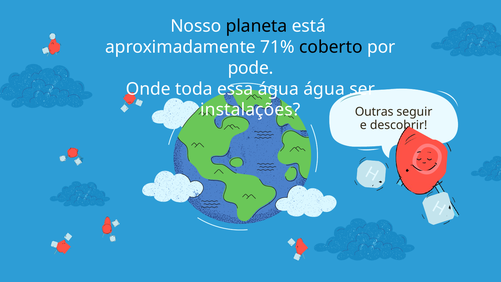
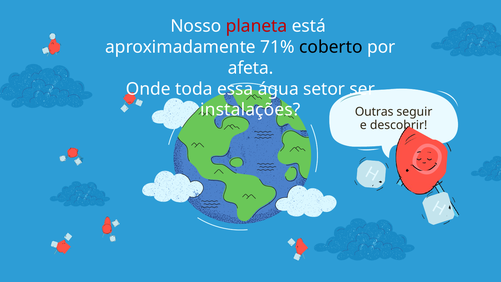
planeta colour: black -> red
pode: pode -> afeta
água água: água -> setor
